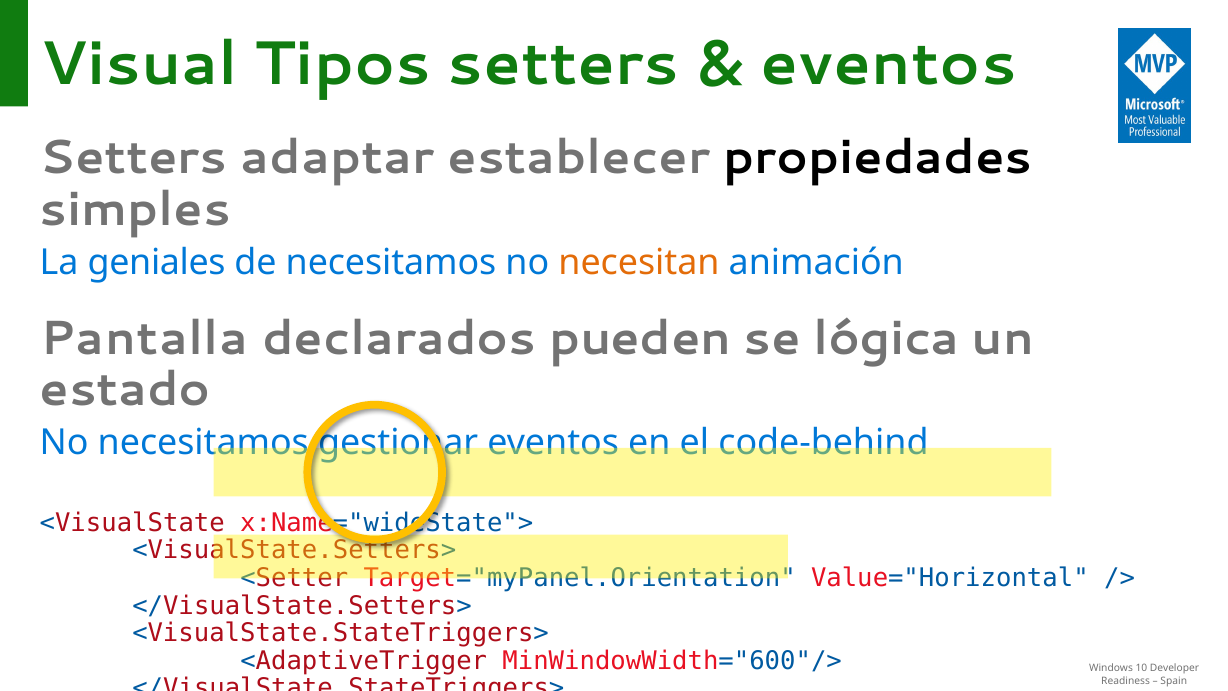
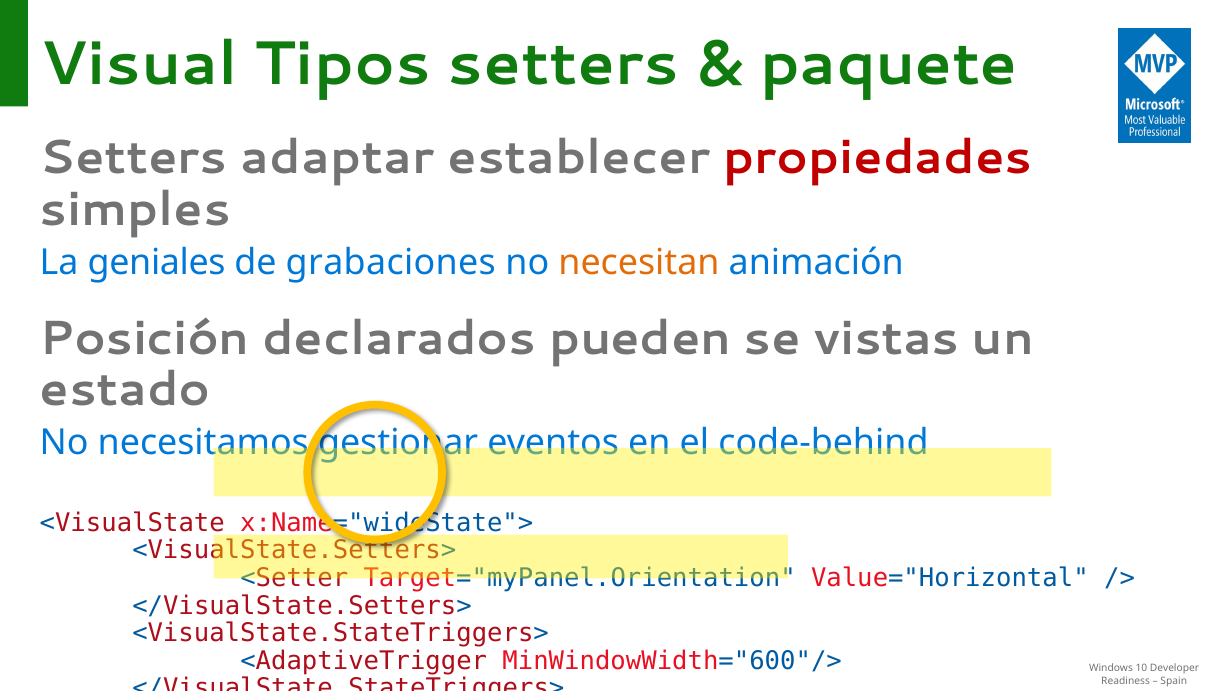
eventos at (889, 65): eventos -> paquete
propiedades colour: black -> red
de necesitamos: necesitamos -> grabaciones
Pantalla: Pantalla -> Posición
lógica: lógica -> vistas
